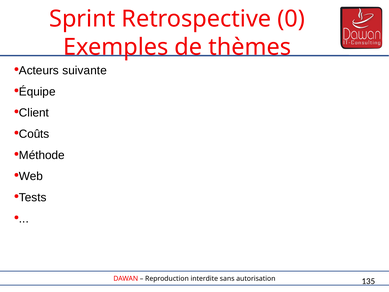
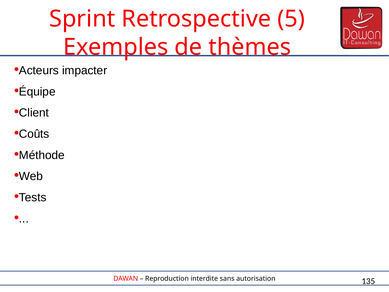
0: 0 -> 5
suivante: suivante -> impacter
